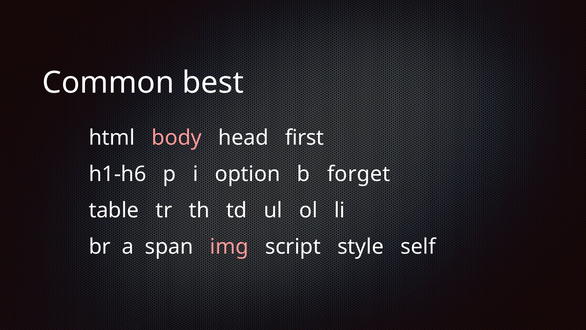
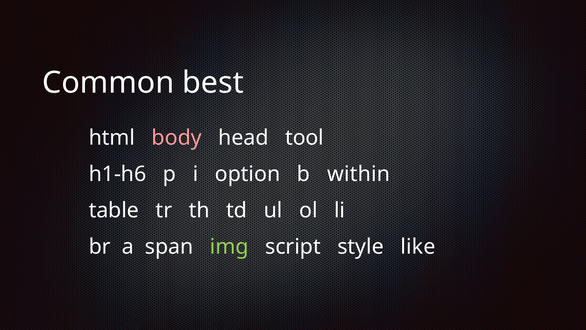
first: first -> tool
forget: forget -> within
img colour: pink -> light green
self: self -> like
